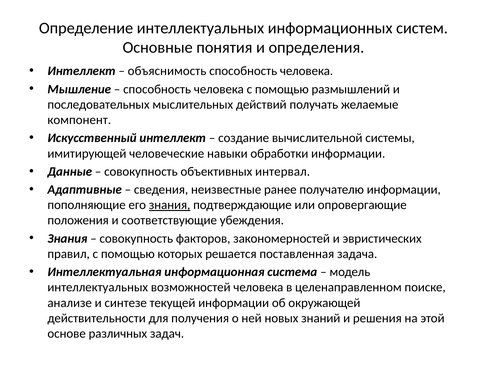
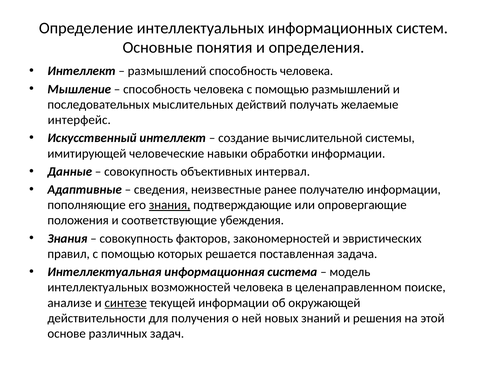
объяснимость at (167, 71): объяснимость -> размышлений
компонент: компонент -> интерфейс
синтезе underline: none -> present
